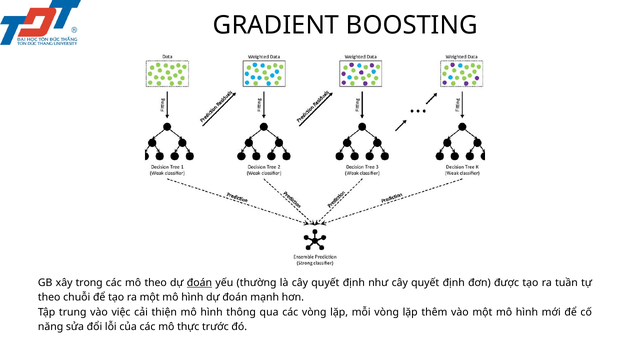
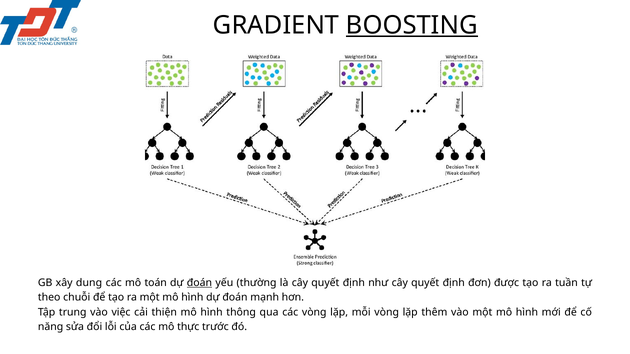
BOOSTING underline: none -> present
trong: trong -> dụng
mô theo: theo -> toán
